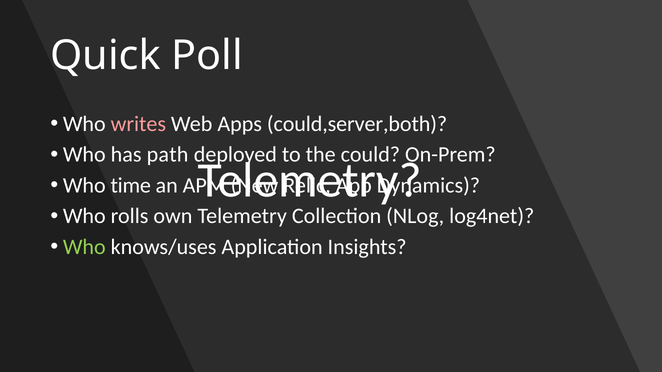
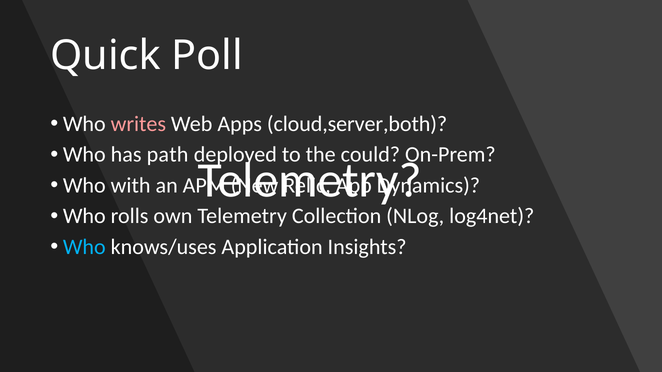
could,server,both: could,server,both -> cloud,server,both
time: time -> with
Who at (84, 247) colour: light green -> light blue
